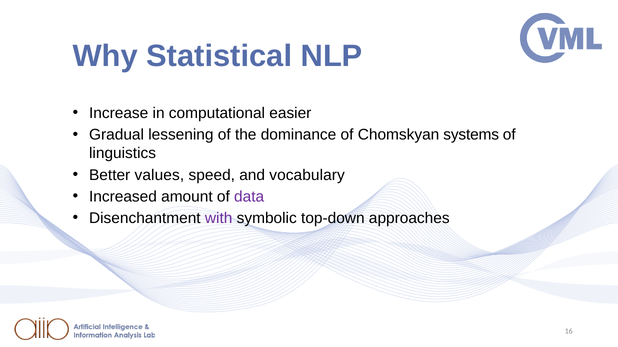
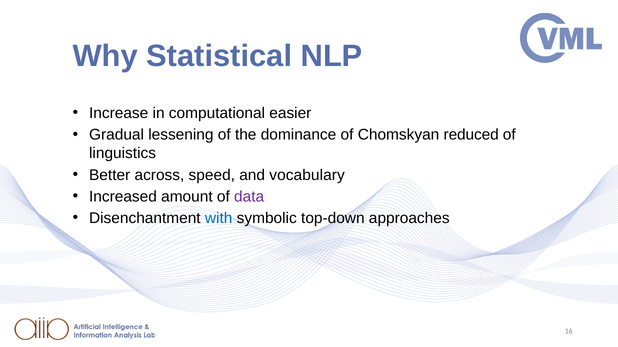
systems: systems -> reduced
values: values -> across
with colour: purple -> blue
